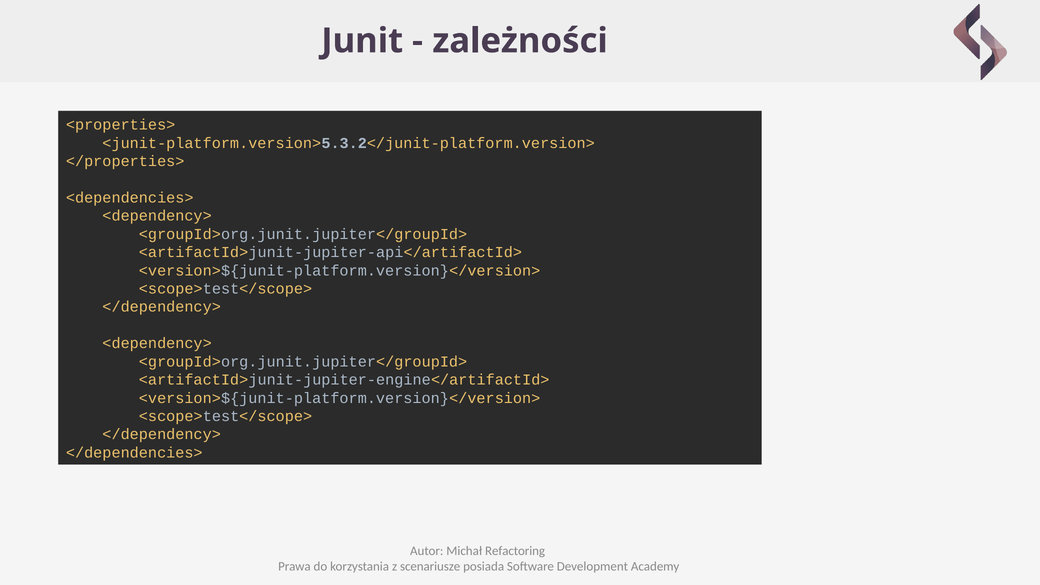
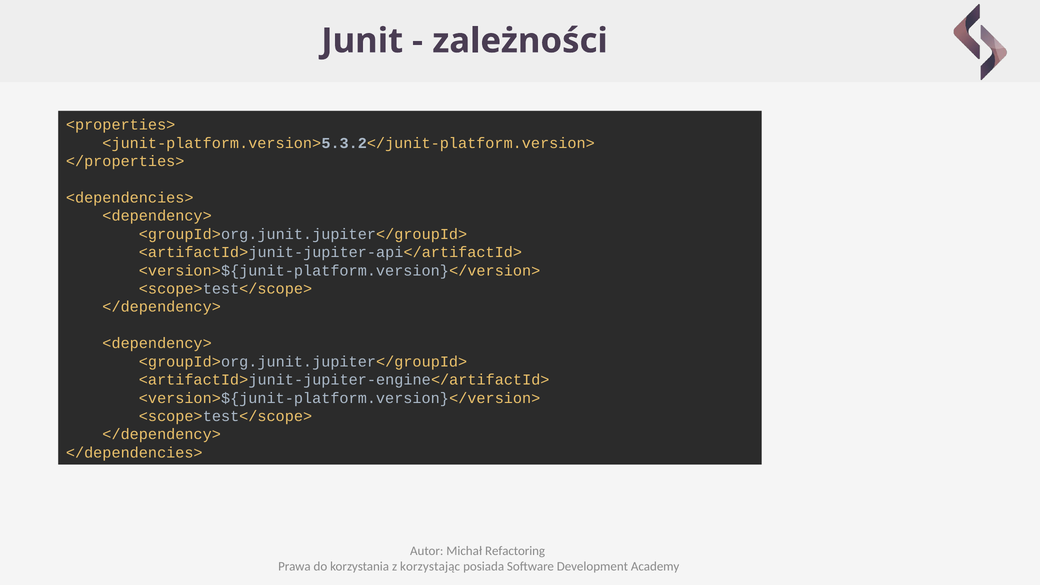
scenariusze: scenariusze -> korzystając
